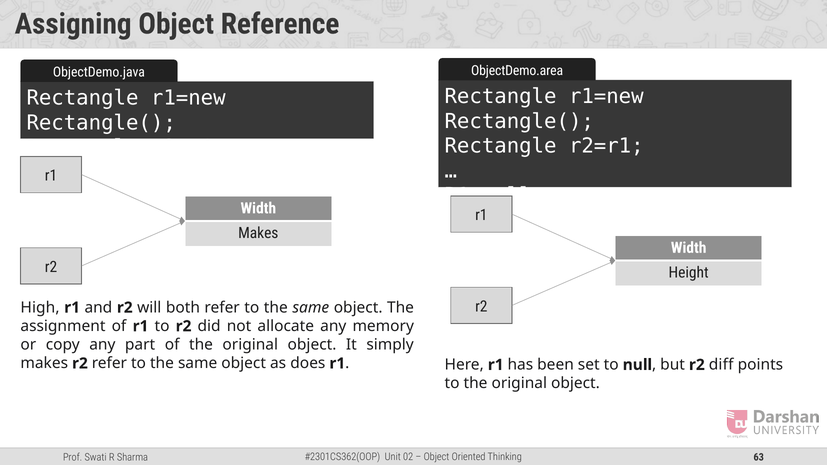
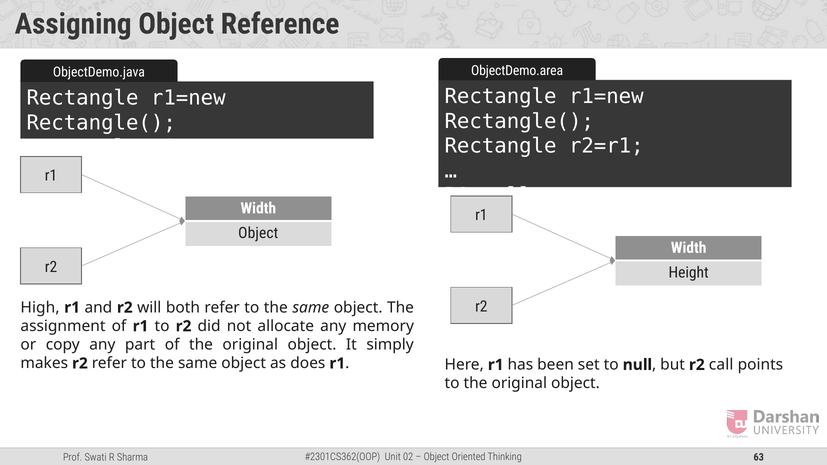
Makes at (258, 233): Makes -> Object
diff: diff -> call
